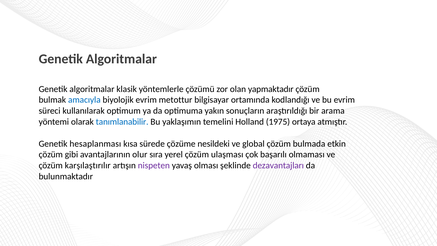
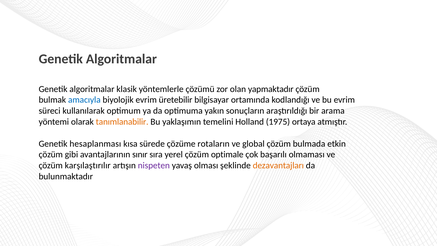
metottur: metottur -> üretebilir
tanımlanabilir colour: blue -> orange
nesildeki: nesildeki -> rotaların
olur: olur -> sınır
ulaşması: ulaşması -> optimale
dezavantajları colour: purple -> orange
